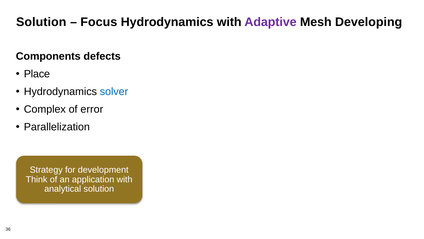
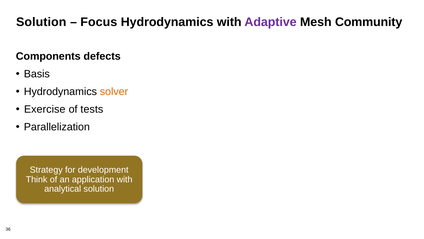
Developing: Developing -> Community
Place: Place -> Basis
solver colour: blue -> orange
Complex: Complex -> Exercise
error: error -> tests
